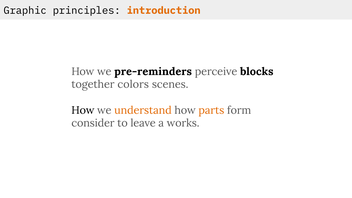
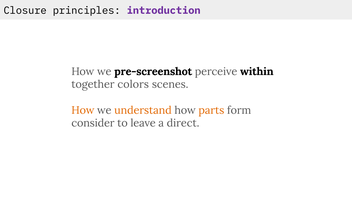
Graphic: Graphic -> Closure
introduction colour: orange -> purple
pre-reminders: pre-reminders -> pre-screenshot
blocks: blocks -> within
How at (83, 110) colour: black -> orange
works: works -> direct
